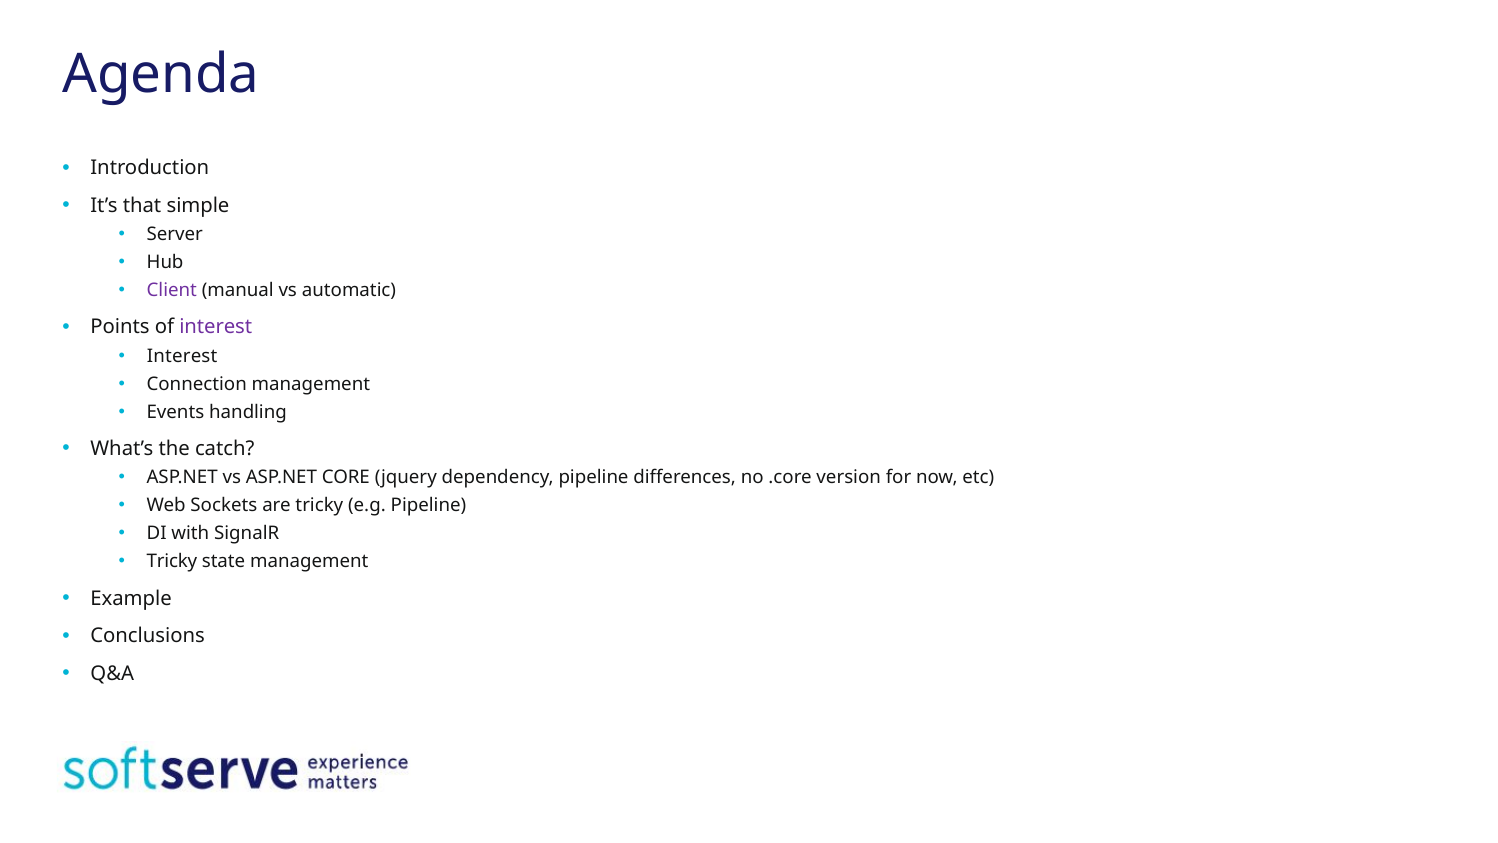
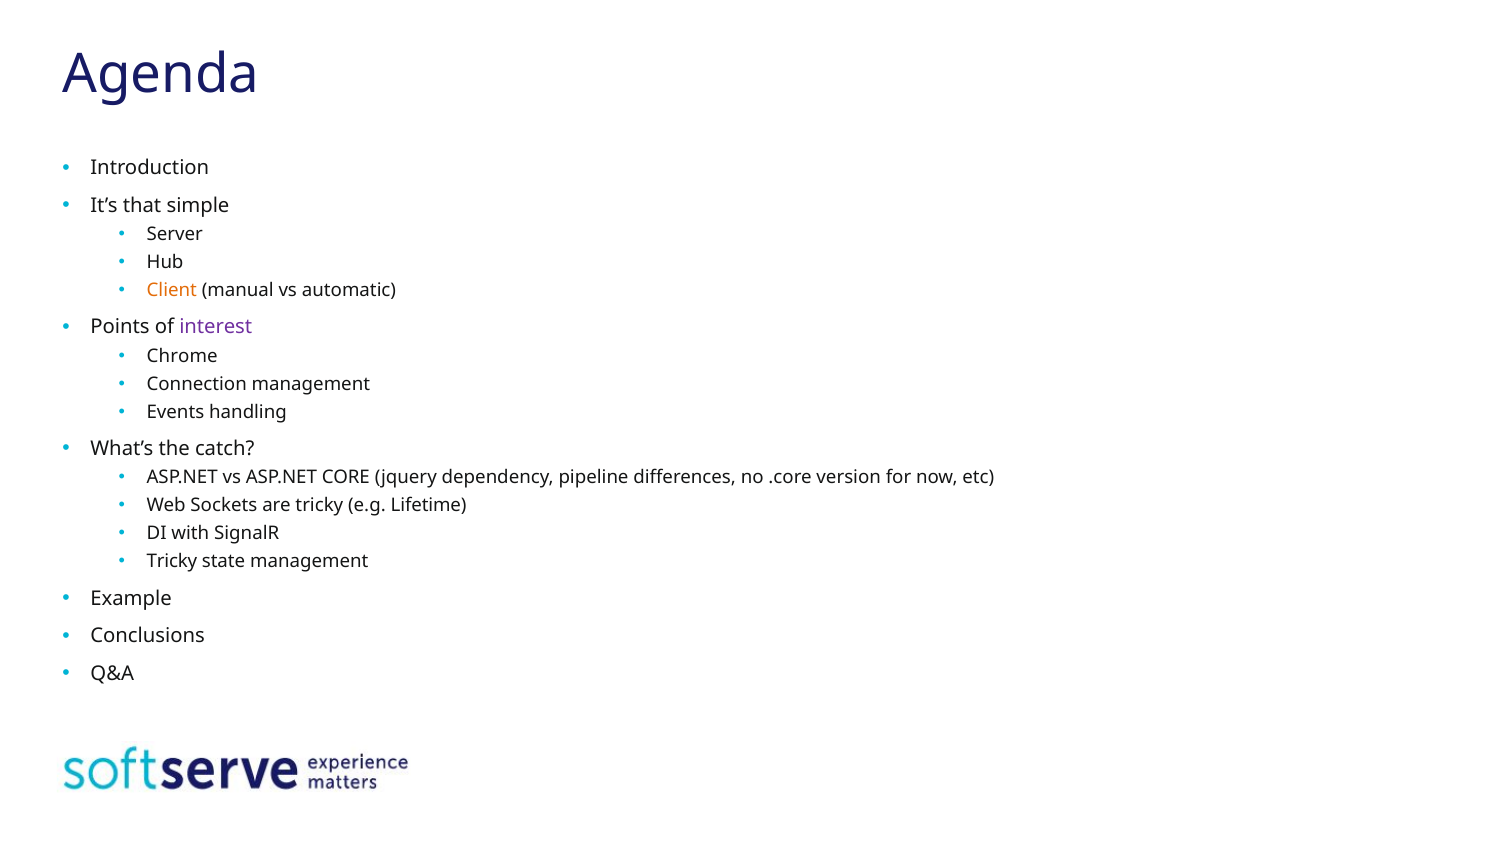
Client colour: purple -> orange
Interest at (182, 356): Interest -> Chrome
e.g Pipeline: Pipeline -> Lifetime
